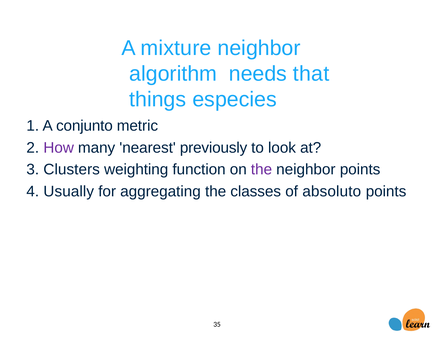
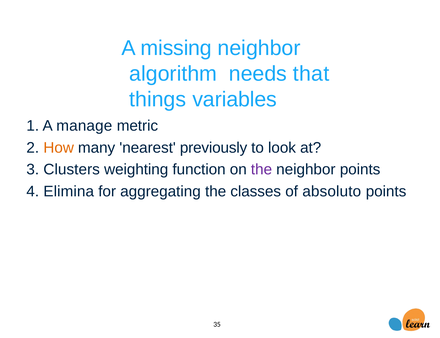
mixture: mixture -> missing
especies: especies -> variables
conjunto: conjunto -> manage
How colour: purple -> orange
Usually: Usually -> Elimina
